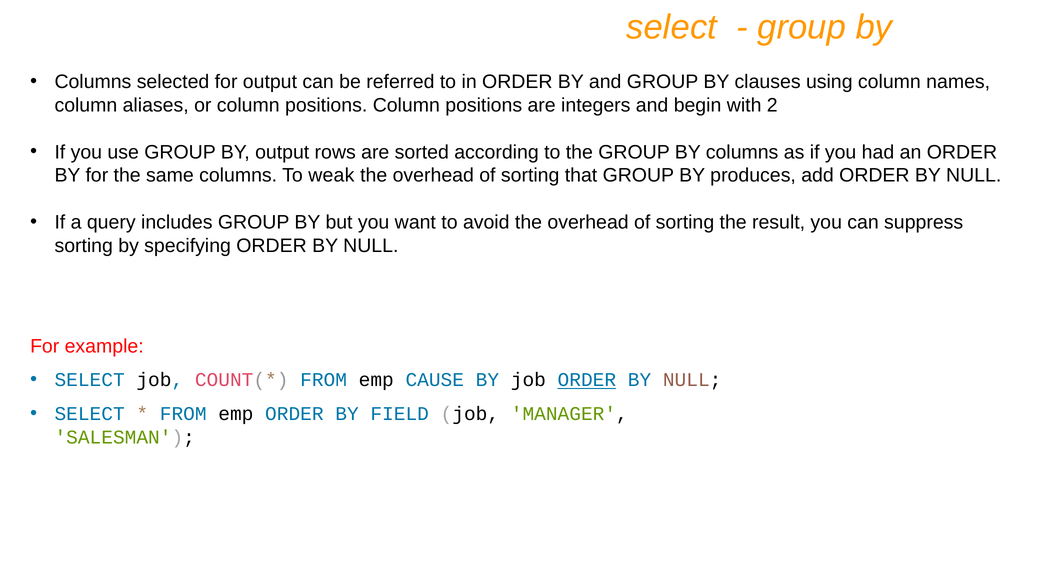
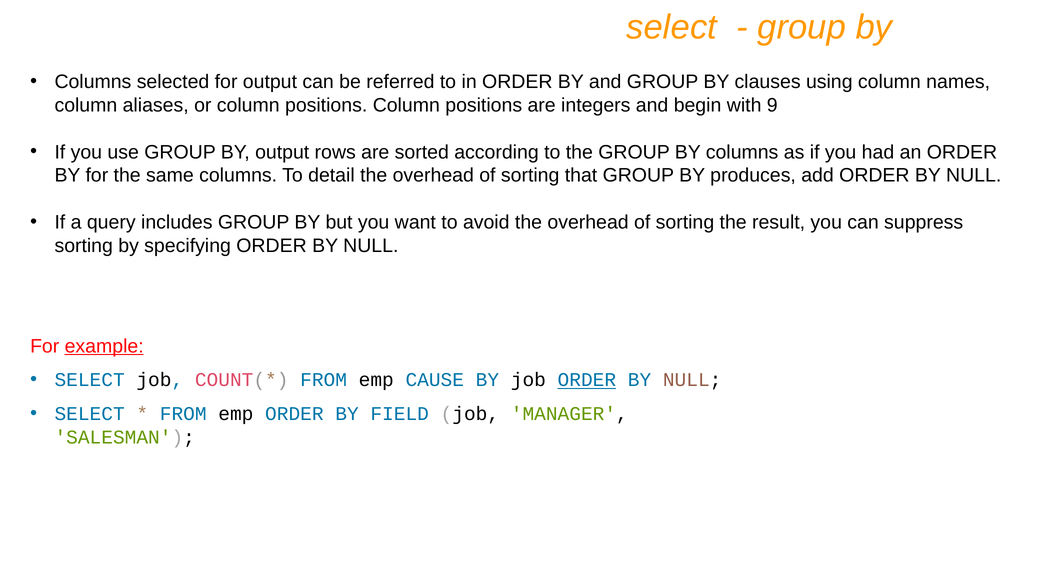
2: 2 -> 9
weak: weak -> detail
example underline: none -> present
